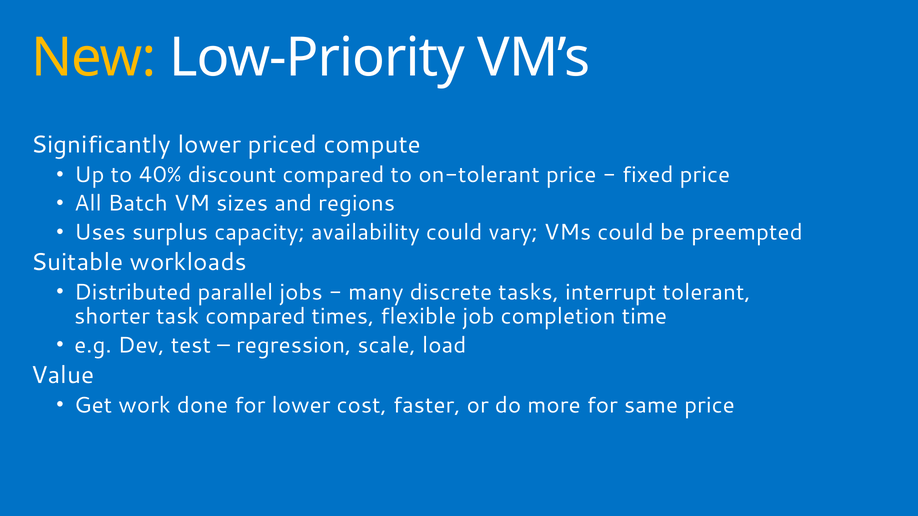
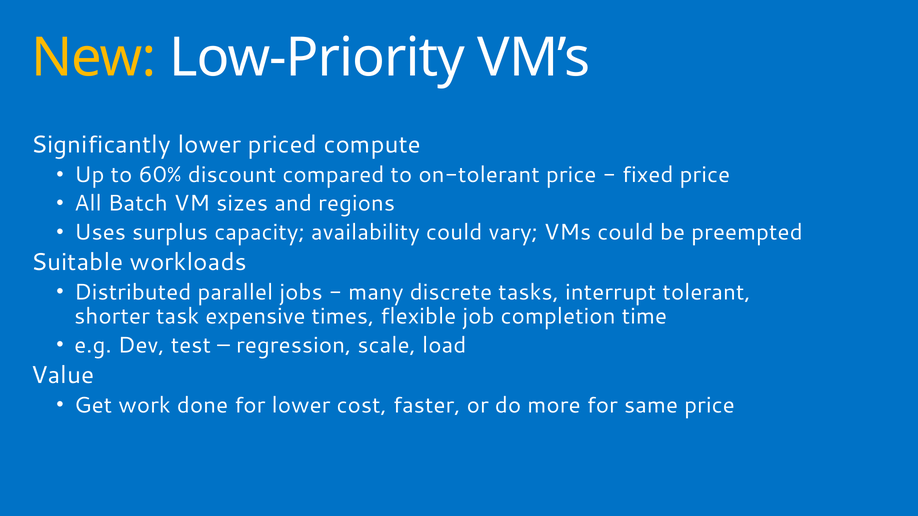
40%: 40% -> 60%
task compared: compared -> expensive
